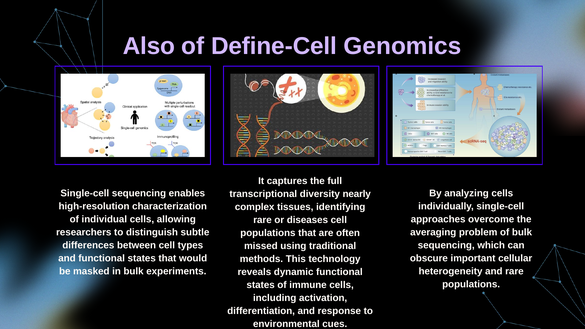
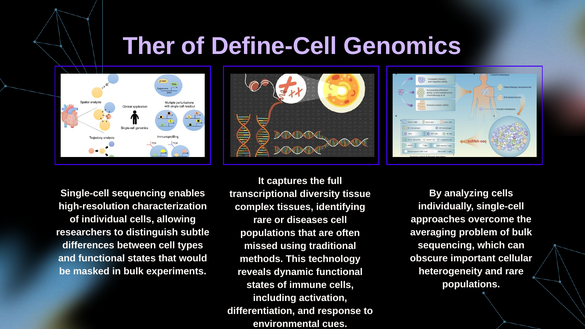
Also: Also -> Ther
nearly: nearly -> tissue
